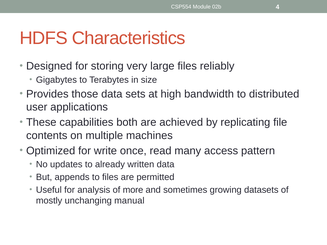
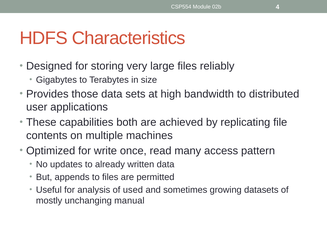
more: more -> used
